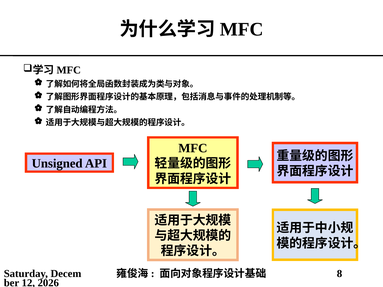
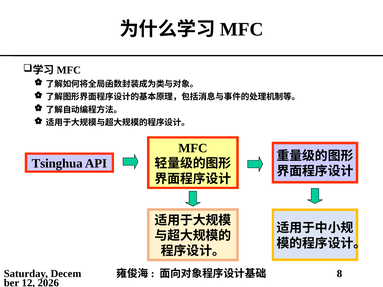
Unsigned: Unsigned -> Tsinghua
